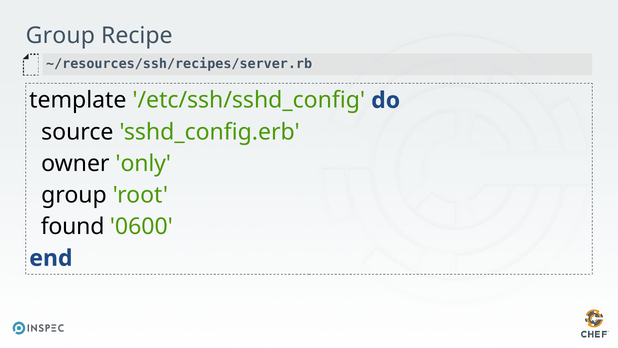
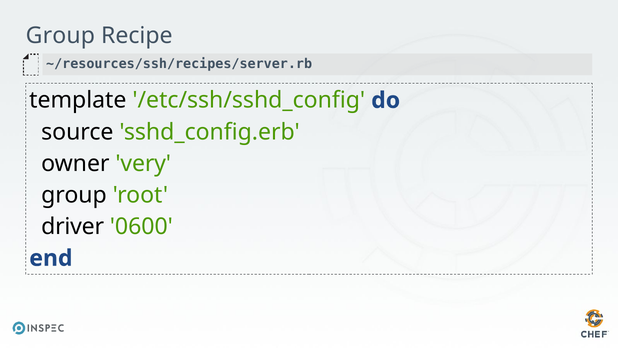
only: only -> very
found: found -> driver
